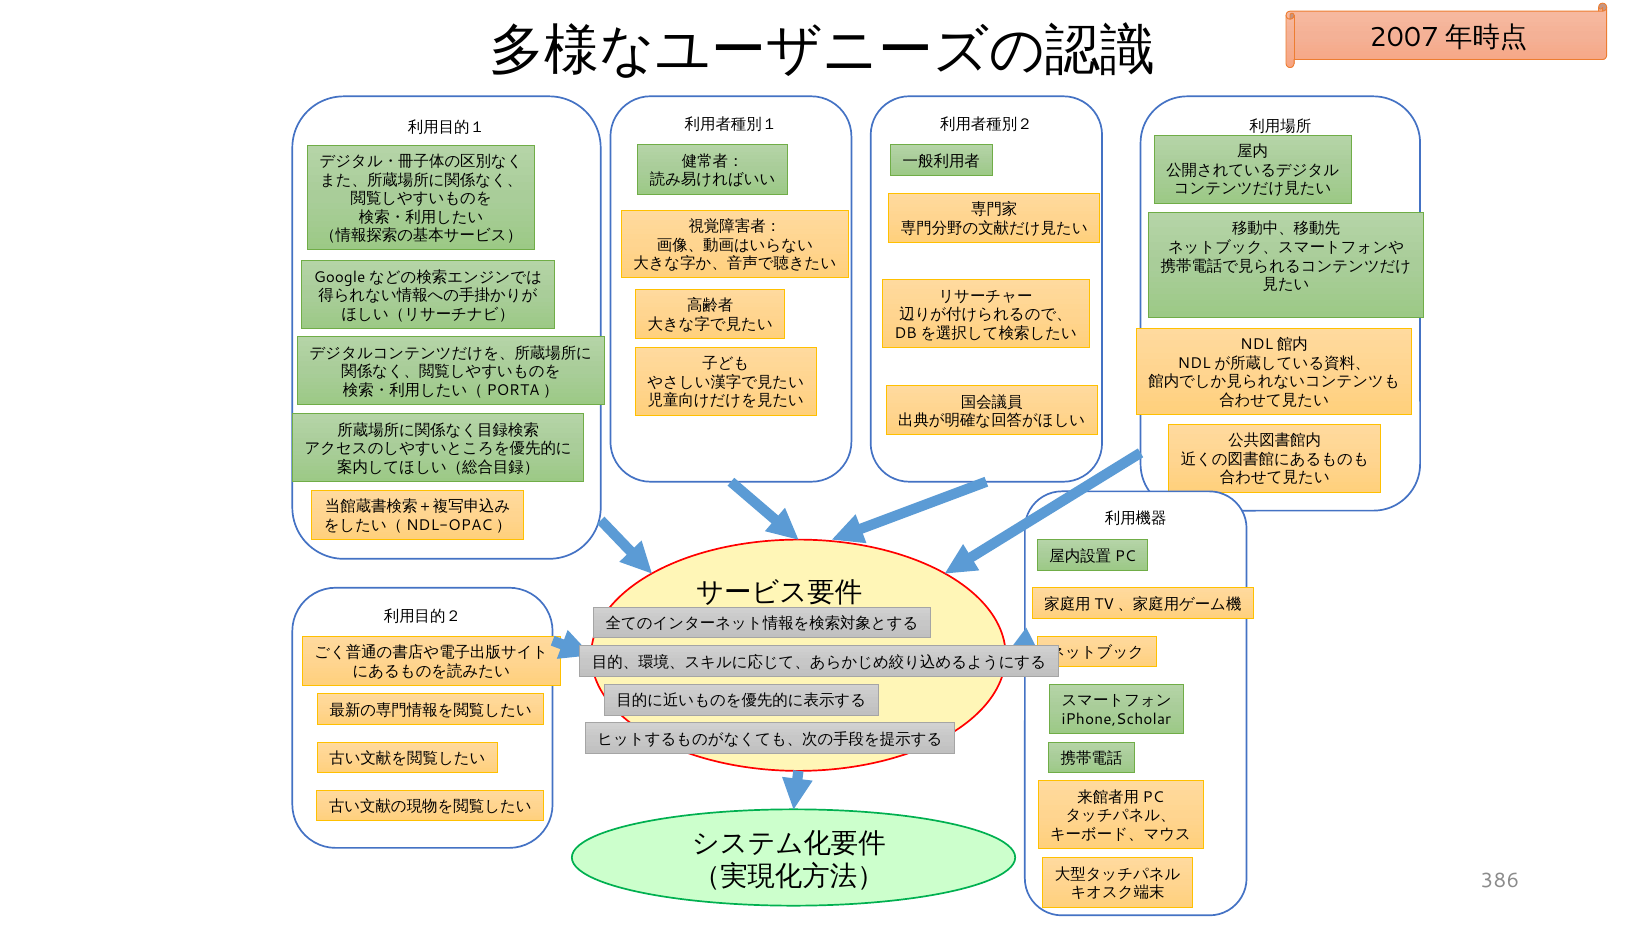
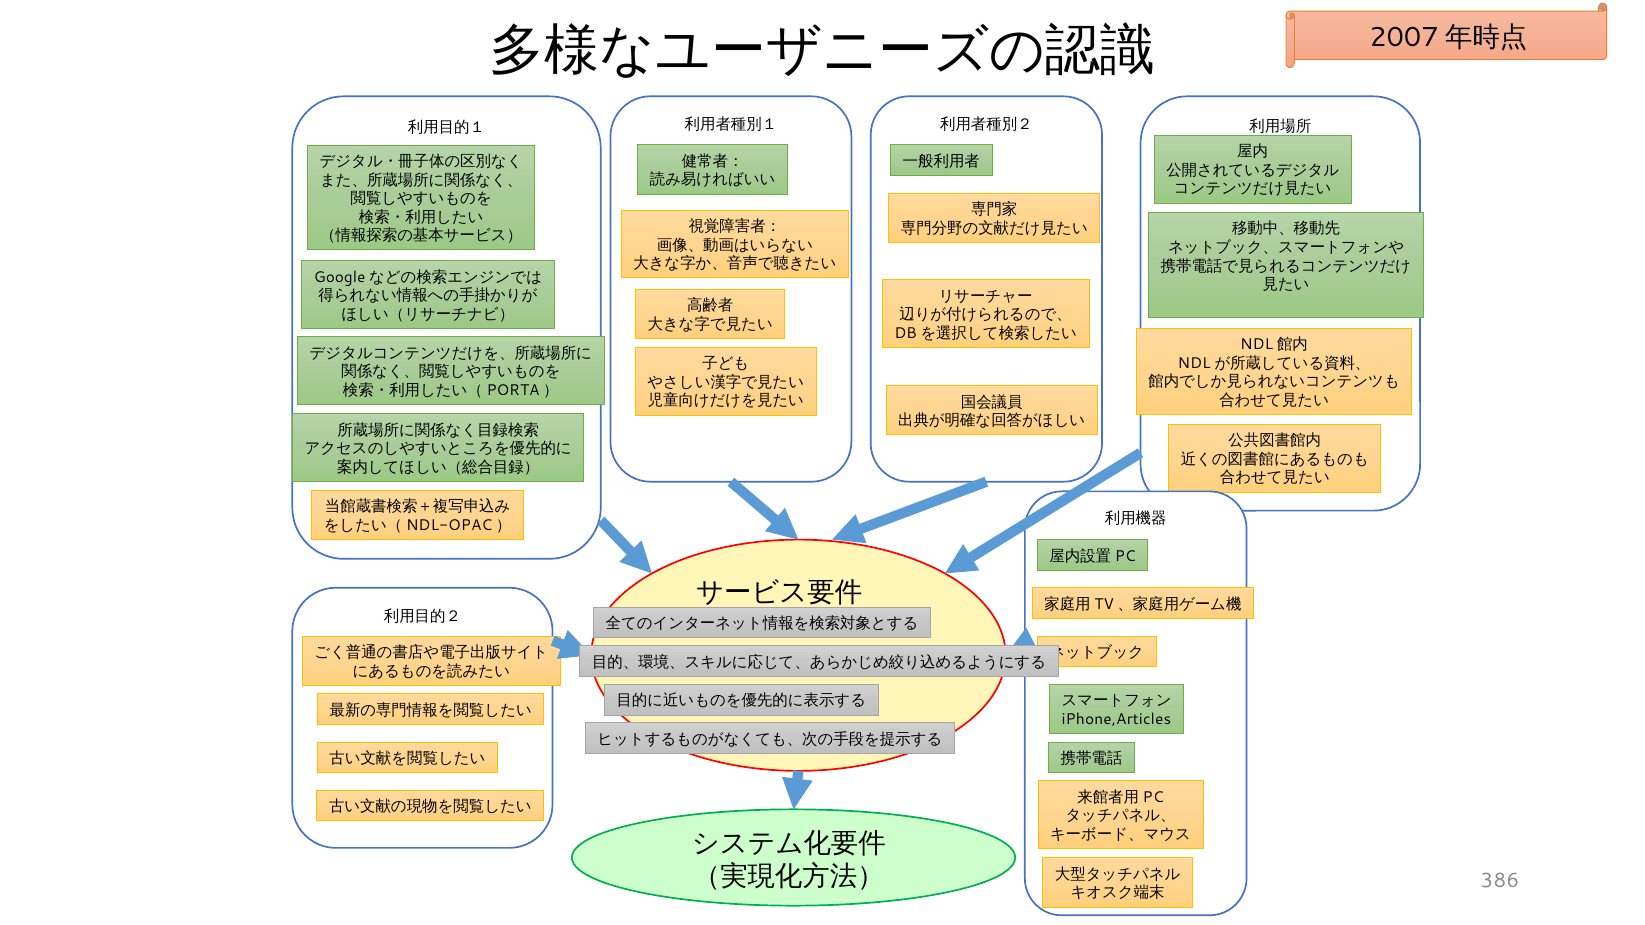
iPhone,Scholar: iPhone,Scholar -> iPhone,Articles
